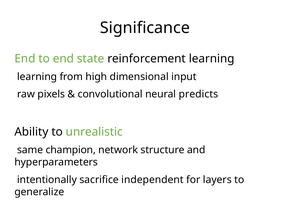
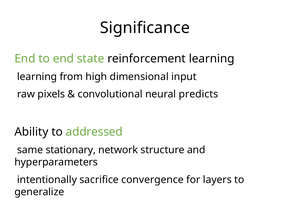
unrealistic: unrealistic -> addressed
champion: champion -> stationary
independent: independent -> convergence
